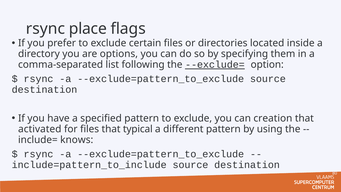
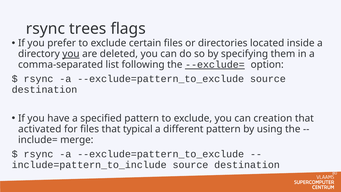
place: place -> trees
you at (71, 54) underline: none -> present
options: options -> deleted
knows: knows -> merge
